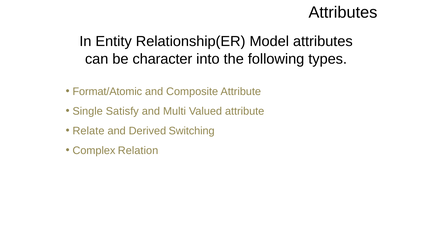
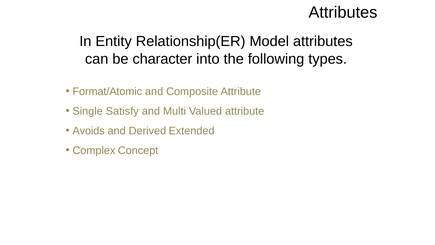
Relate: Relate -> Avoids
Switching: Switching -> Extended
Relation: Relation -> Concept
